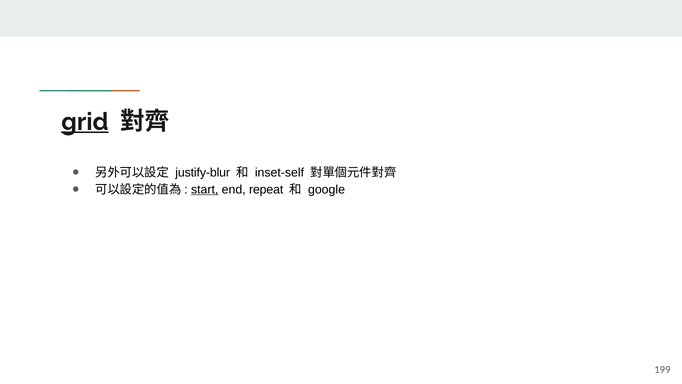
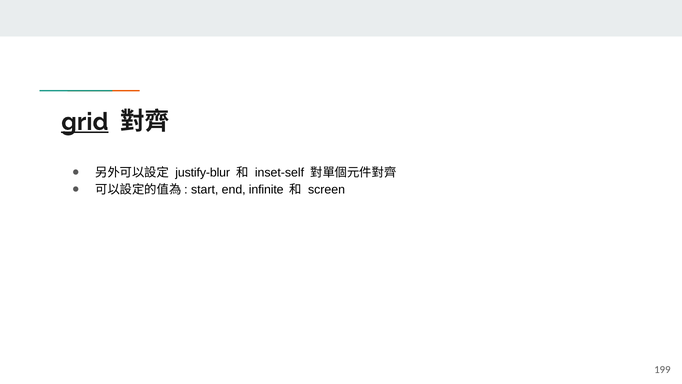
start underline: present -> none
repeat: repeat -> infinite
google: google -> screen
